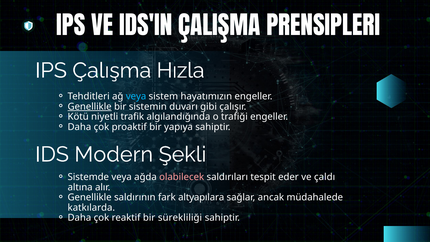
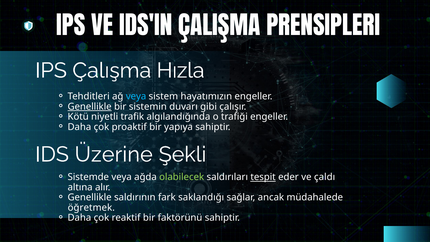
Modern: Modern -> Üzerine
olabilecek colour: pink -> light green
tespit underline: none -> present
altyapılara: altyapılara -> saklandığı
katkılarda: katkılarda -> öğretmek
sürekliliği: sürekliliği -> faktörünü
